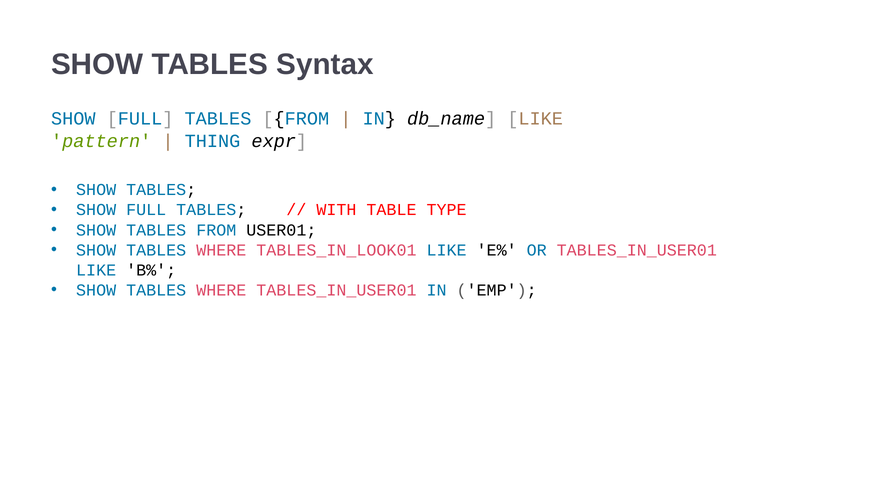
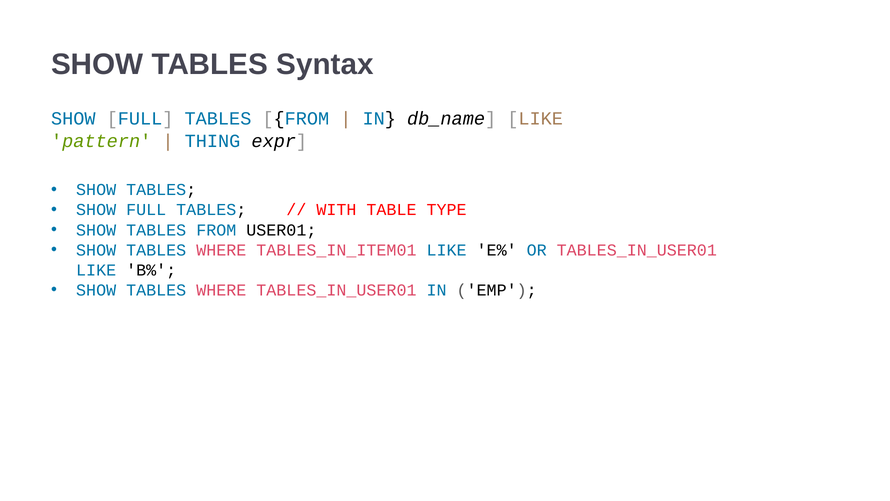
TABLES_IN_LOOK01: TABLES_IN_LOOK01 -> TABLES_IN_ITEM01
